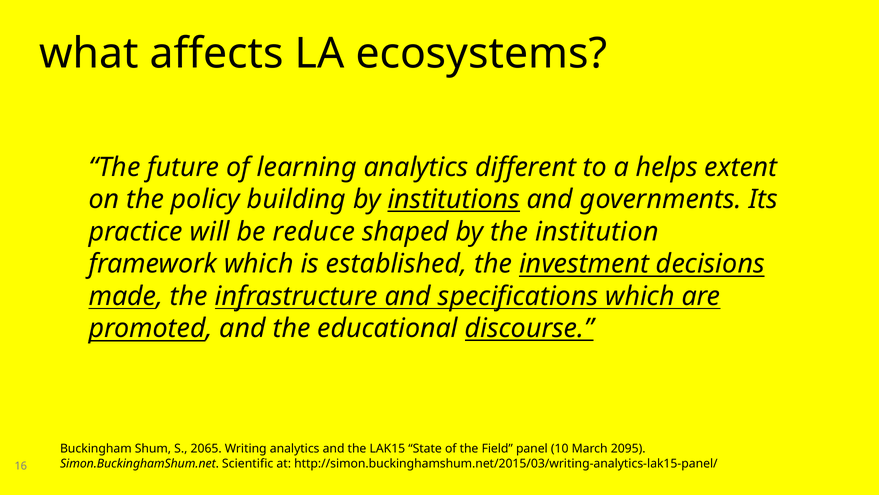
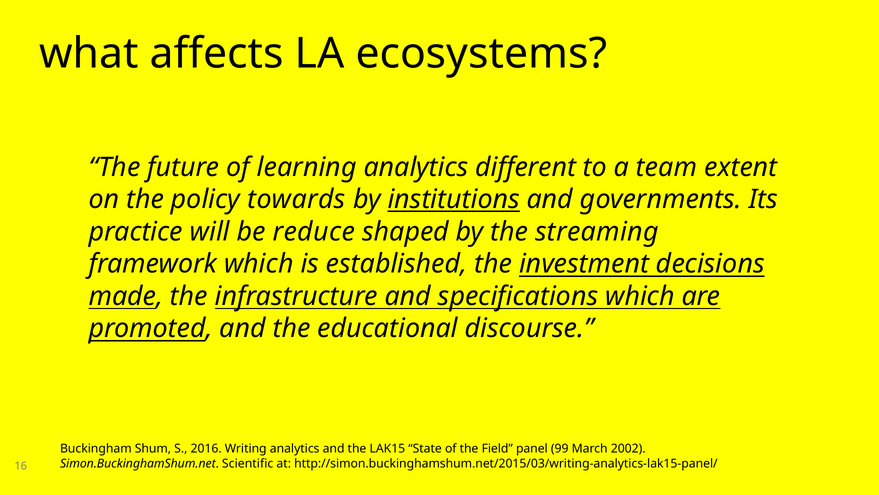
helps: helps -> team
building: building -> towards
institution: institution -> streaming
discourse underline: present -> none
2065: 2065 -> 2016
10: 10 -> 99
2095: 2095 -> 2002
